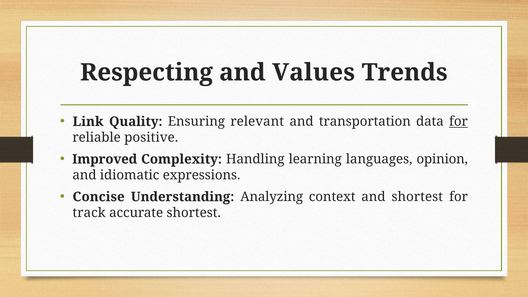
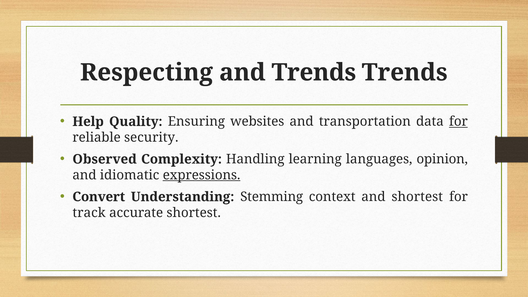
and Values: Values -> Trends
Link: Link -> Help
relevant: relevant -> websites
positive: positive -> security
Improved: Improved -> Observed
expressions underline: none -> present
Concise: Concise -> Convert
Analyzing: Analyzing -> Stemming
